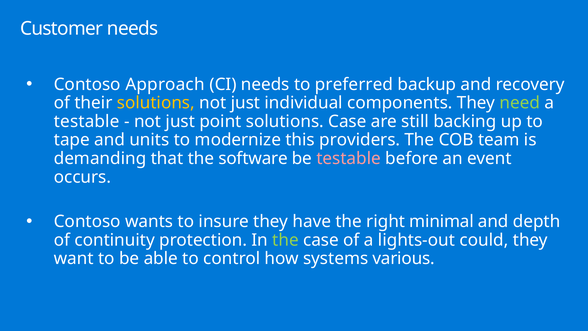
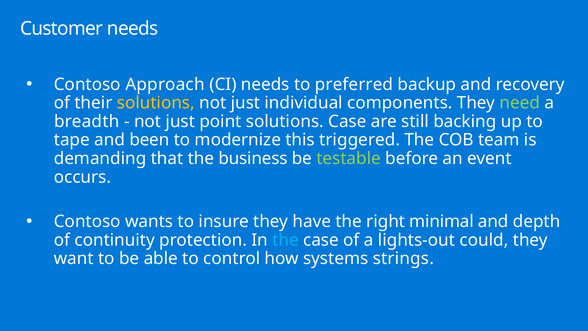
testable at (87, 121): testable -> breadth
units: units -> been
providers: providers -> triggered
software: software -> business
testable at (349, 158) colour: pink -> light green
the at (286, 240) colour: light green -> light blue
various: various -> strings
